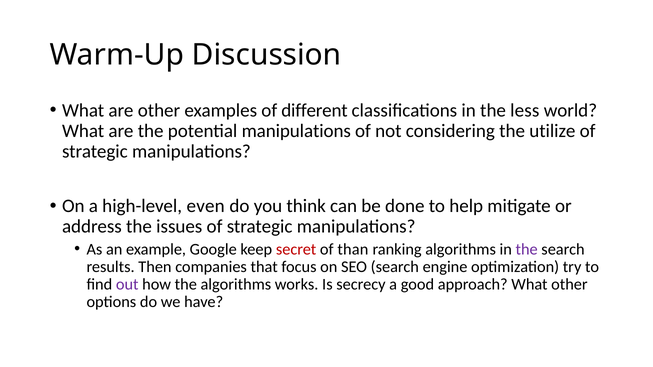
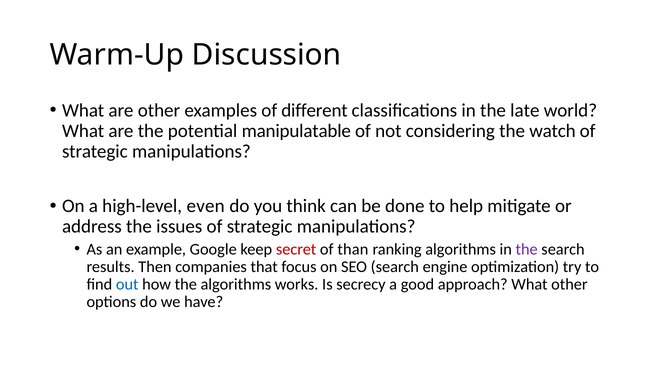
less: less -> late
potential manipulations: manipulations -> manipulatable
utilize: utilize -> watch
out colour: purple -> blue
